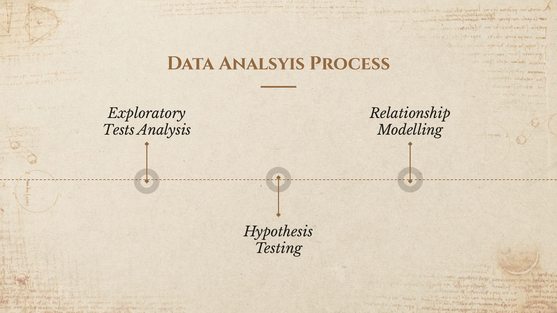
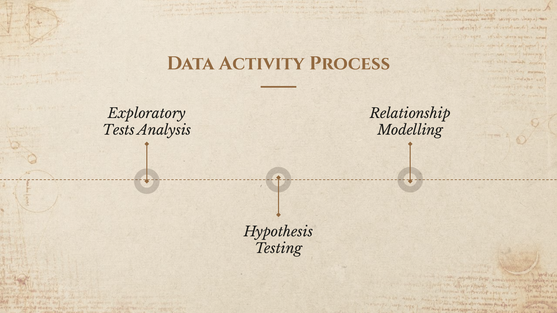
Analsyis: Analsyis -> Activity
